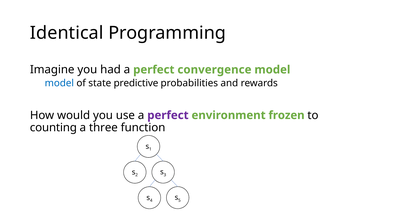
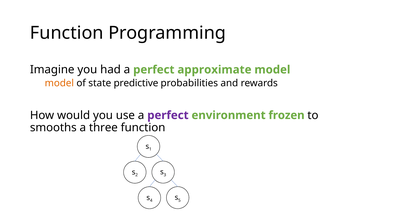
Identical at (67, 33): Identical -> Function
convergence: convergence -> approximate
model at (59, 83) colour: blue -> orange
counting: counting -> smooths
